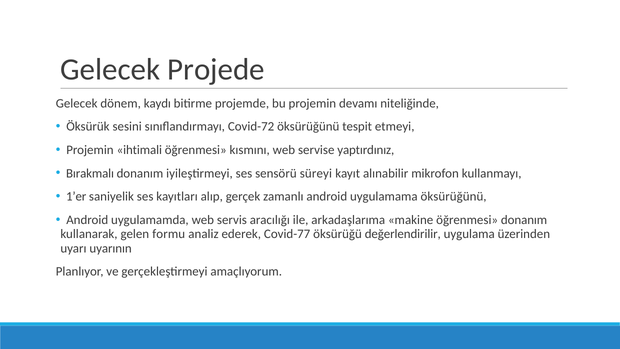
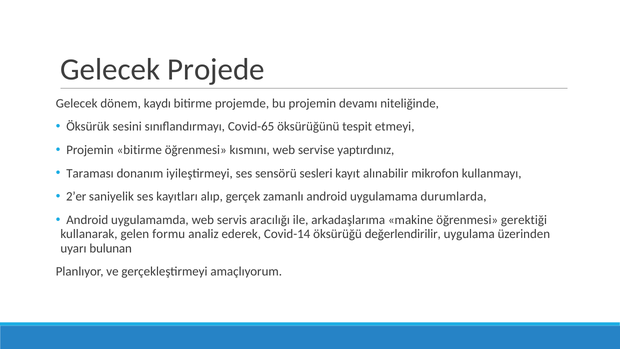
Covid-72: Covid-72 -> Covid-65
Projemin ihtimali: ihtimali -> bitirme
Bırakmalı: Bırakmalı -> Taraması
süreyi: süreyi -> sesleri
1’er: 1’er -> 2’er
uygulamama öksürüğünü: öksürüğünü -> durumlarda
öğrenmesi donanım: donanım -> gerektiği
Covid-77: Covid-77 -> Covid-14
uyarının: uyarının -> bulunan
